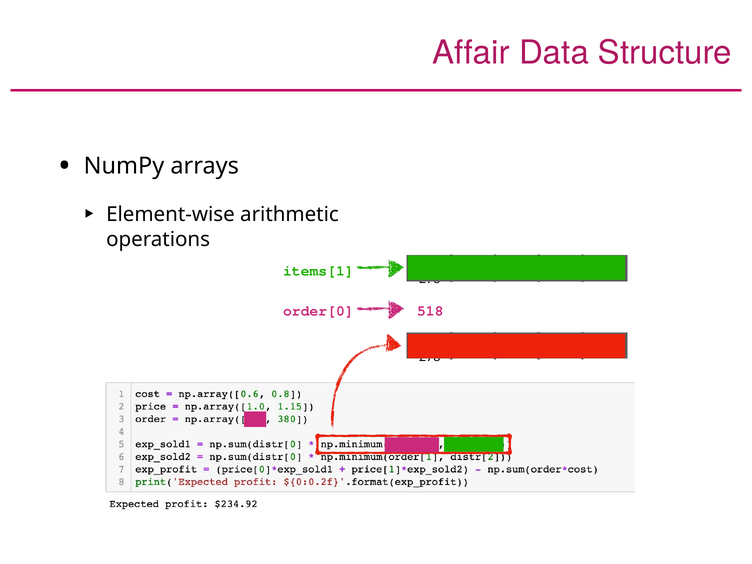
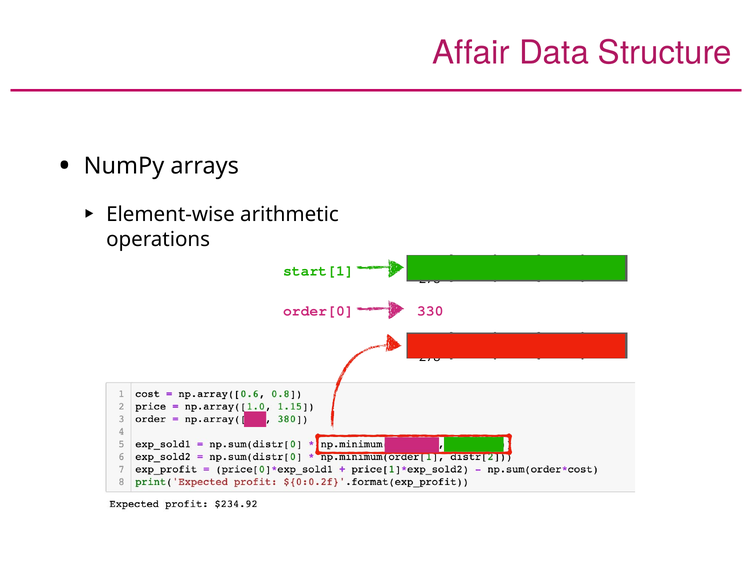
items[1: items[1 -> start[1
518: 518 -> 330
